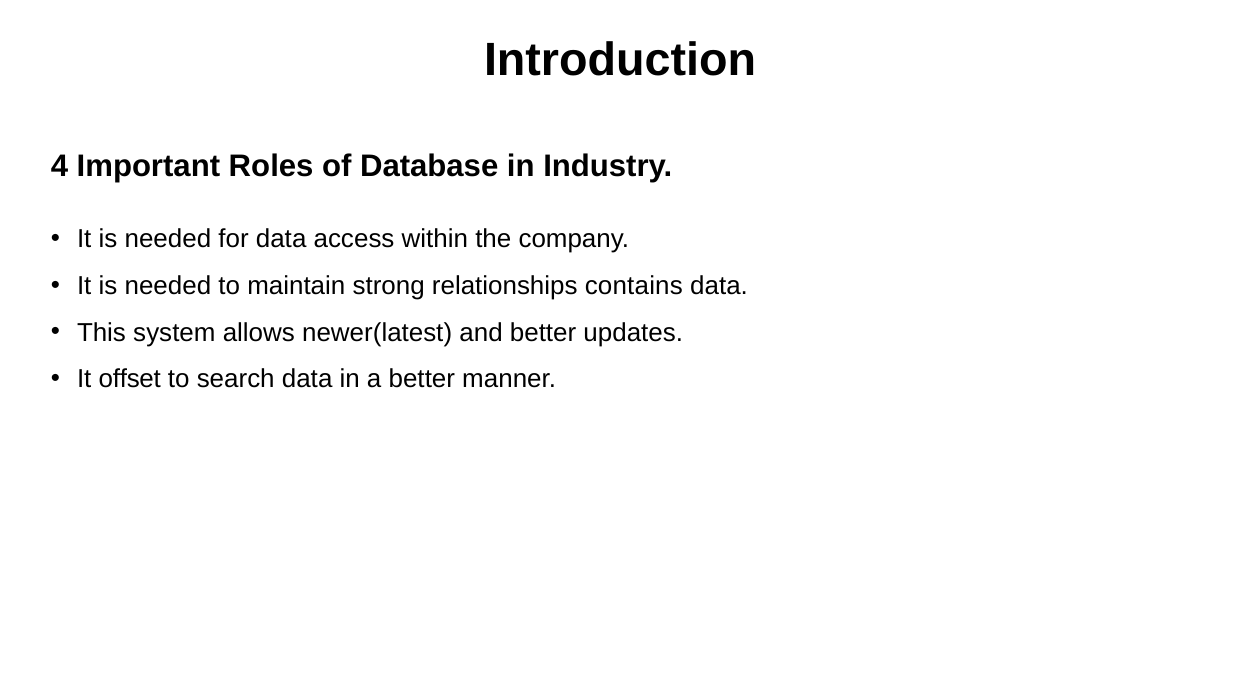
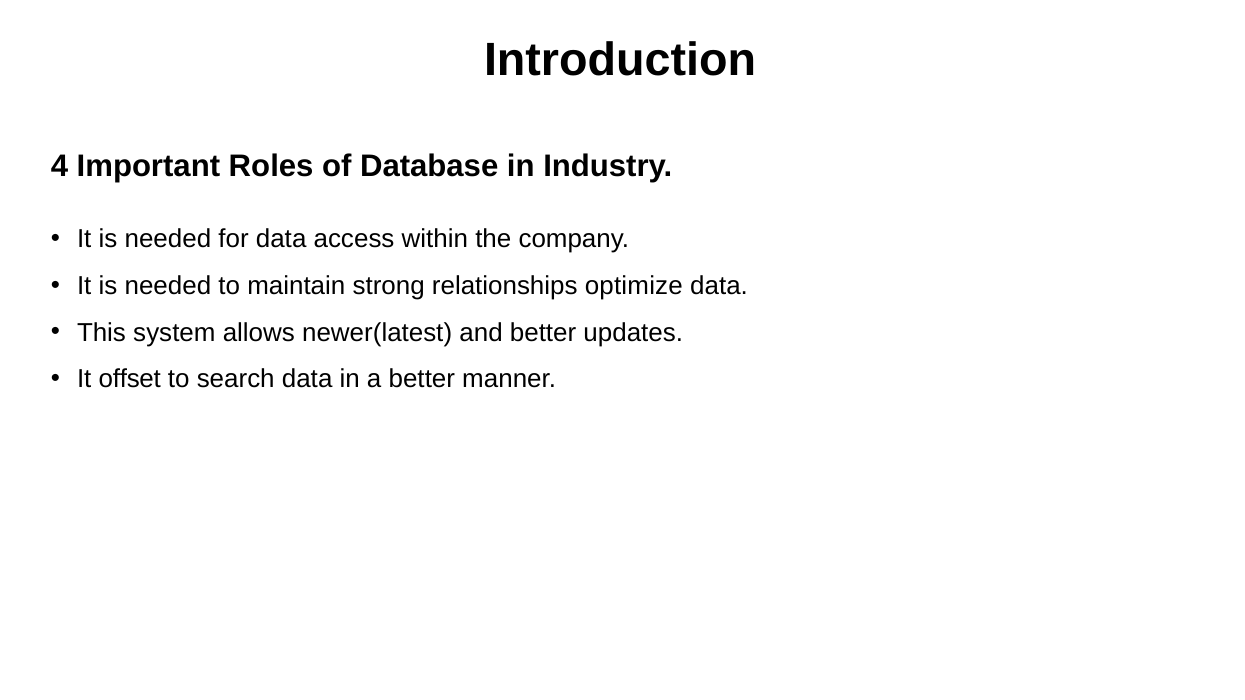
contains: contains -> optimize
